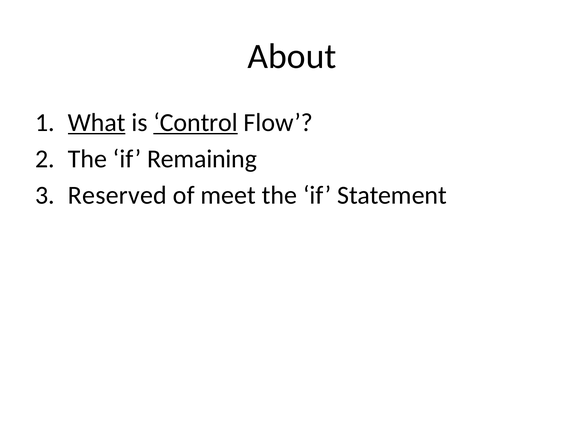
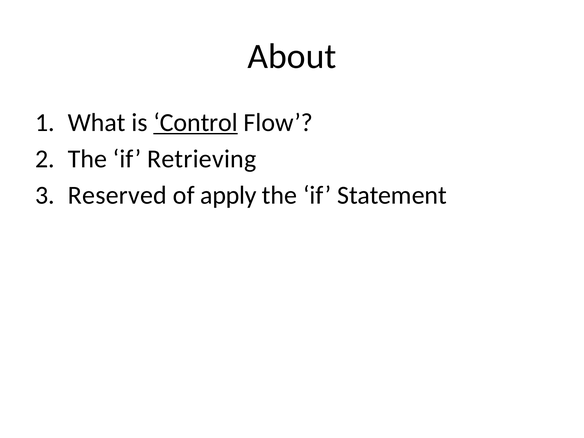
What underline: present -> none
Remaining: Remaining -> Retrieving
meet: meet -> apply
